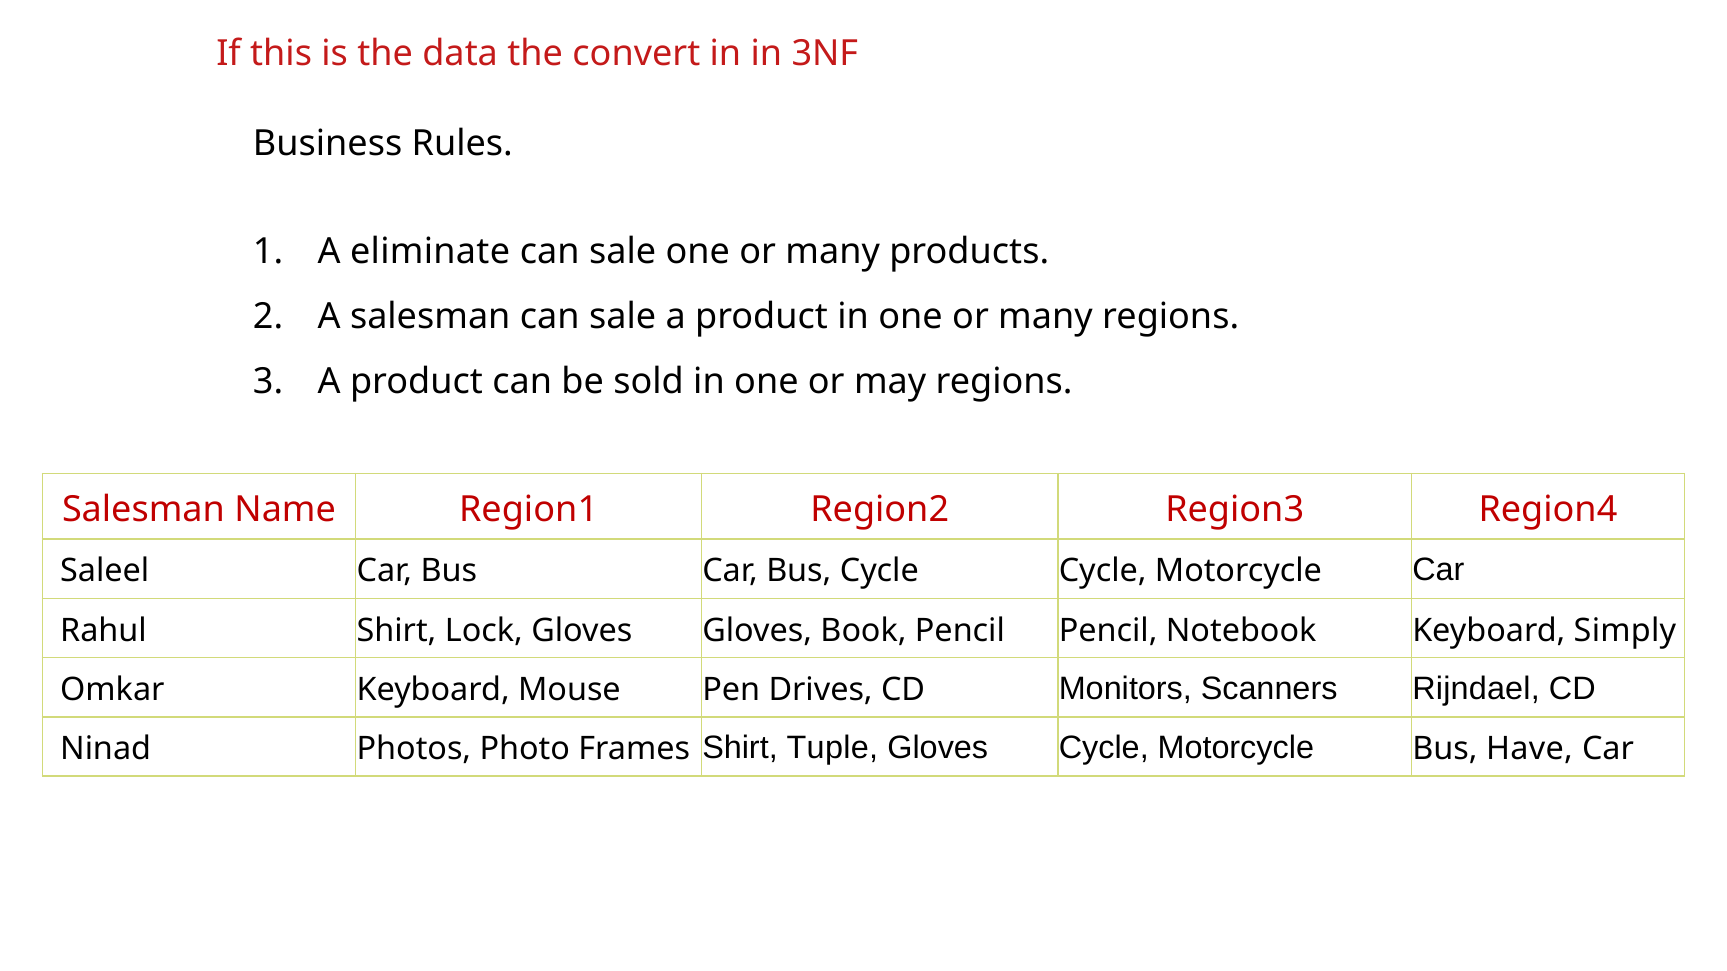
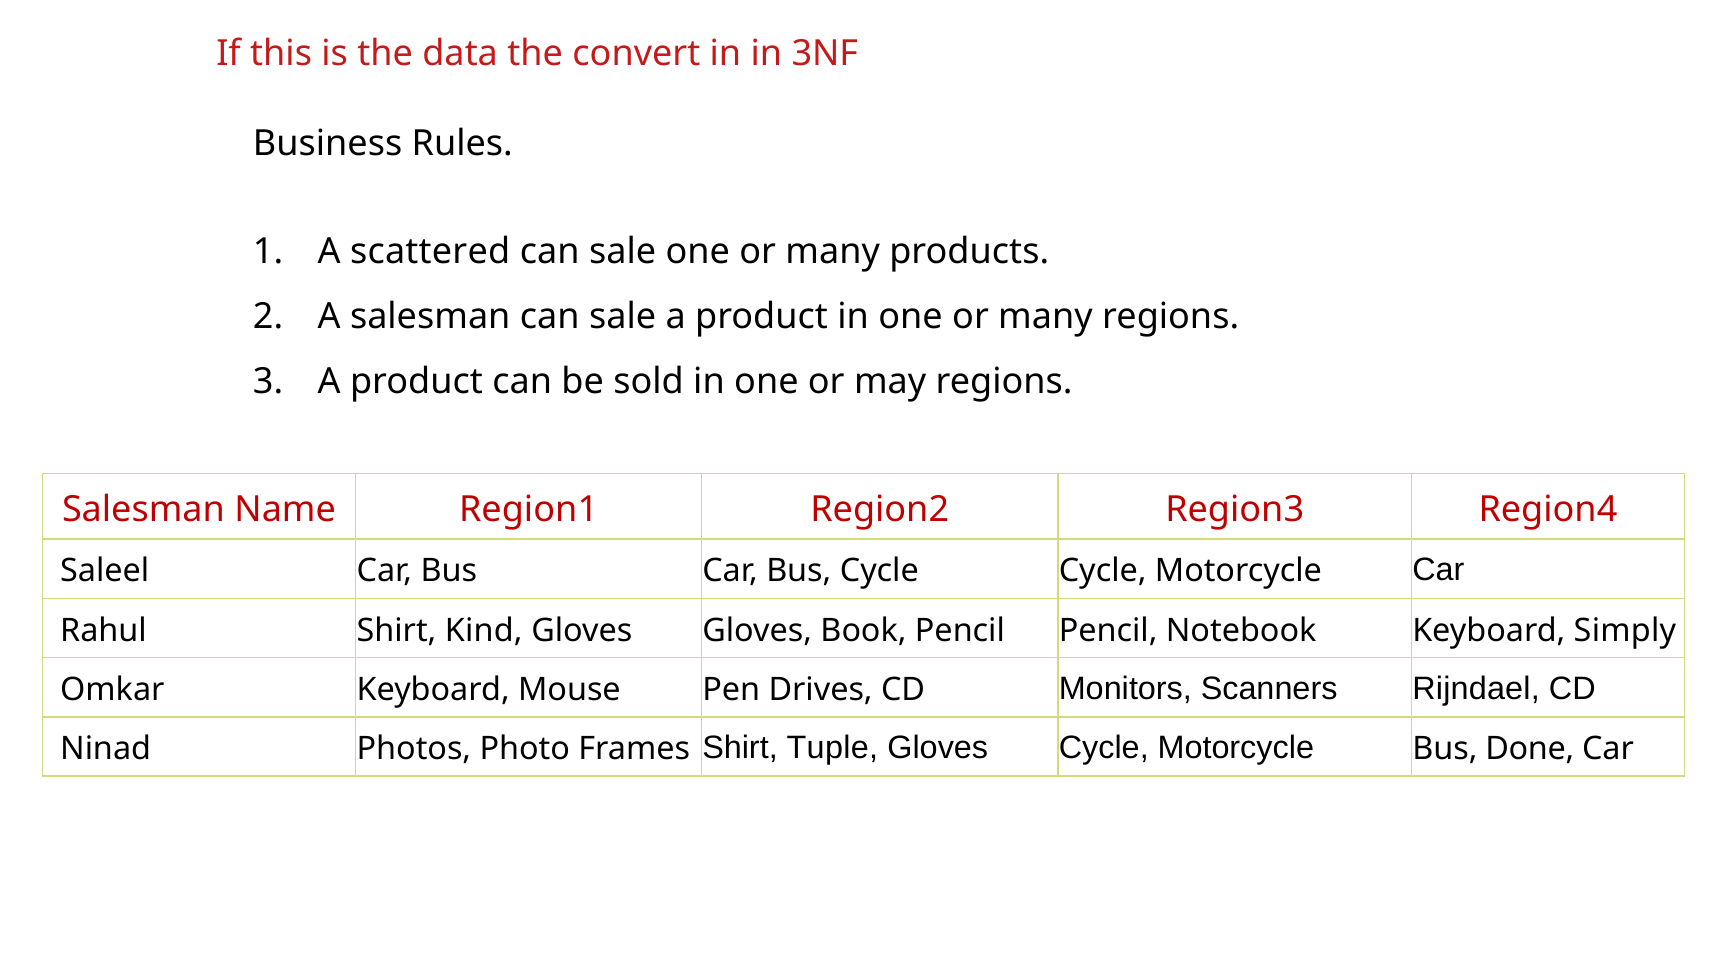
eliminate: eliminate -> scattered
Lock: Lock -> Kind
Have: Have -> Done
